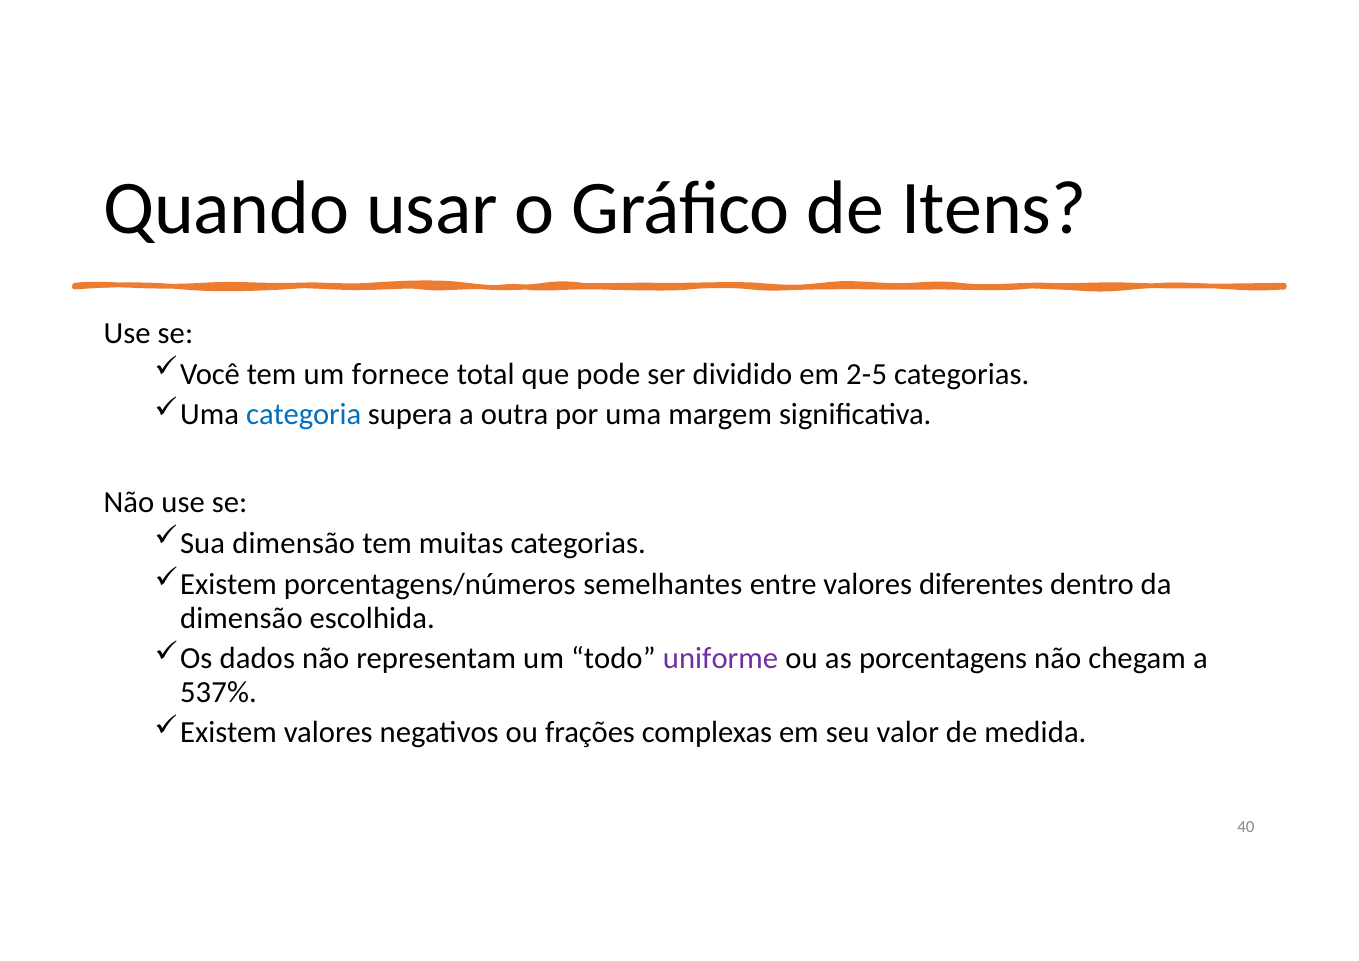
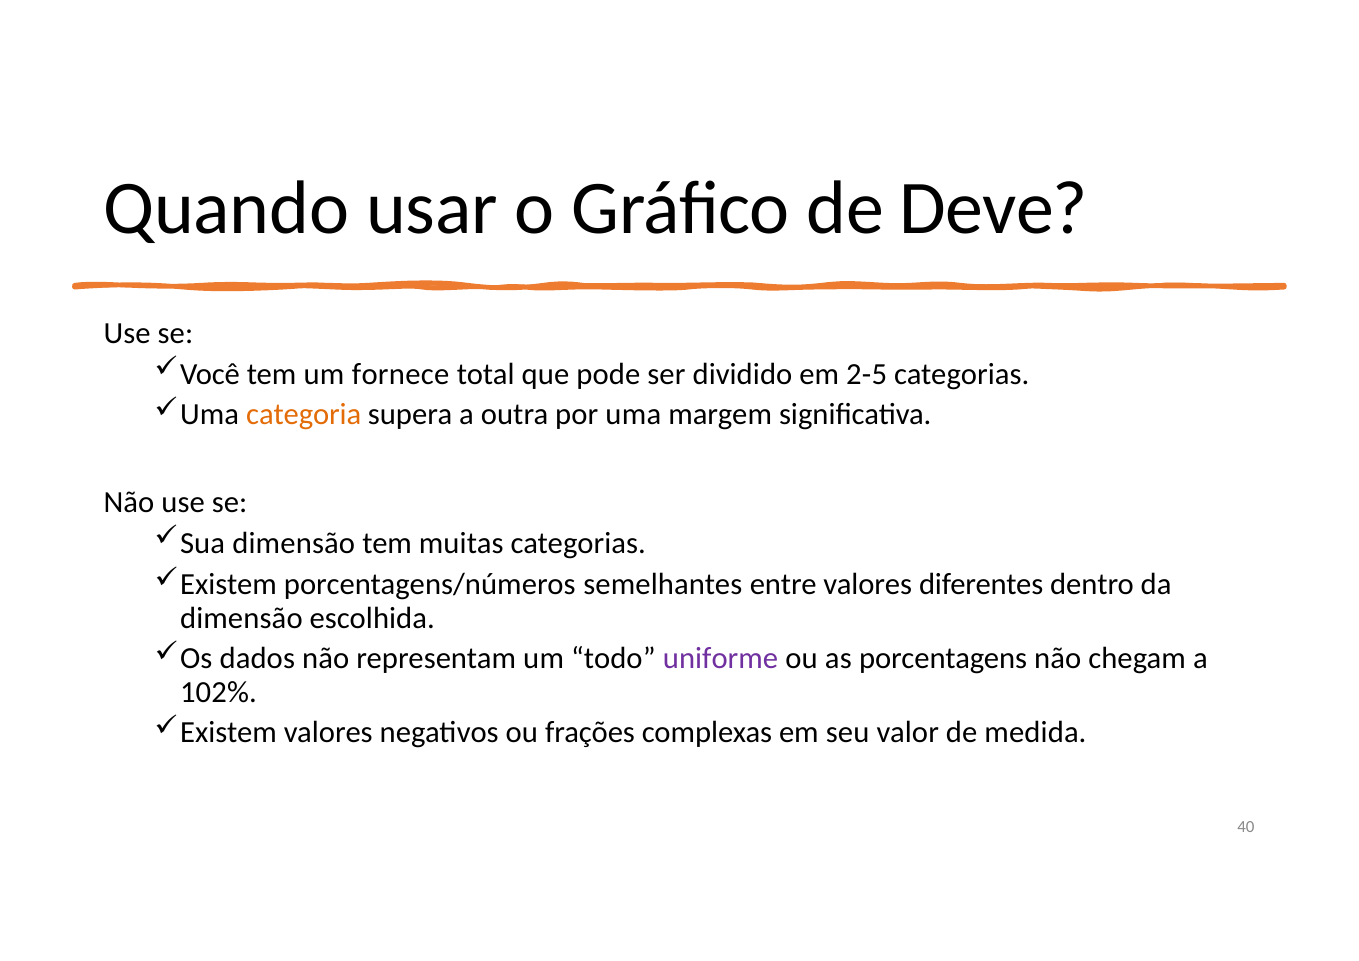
Itens: Itens -> Deve
categoria colour: blue -> orange
537%: 537% -> 102%
